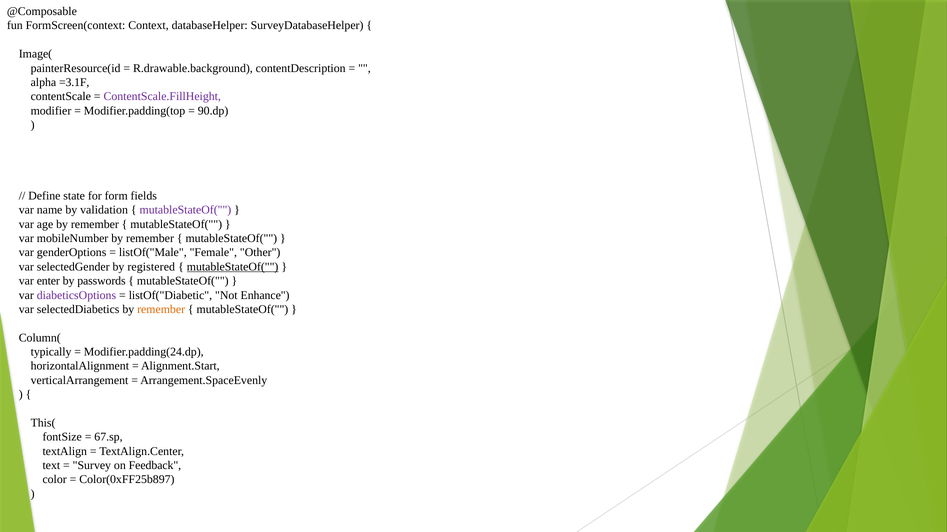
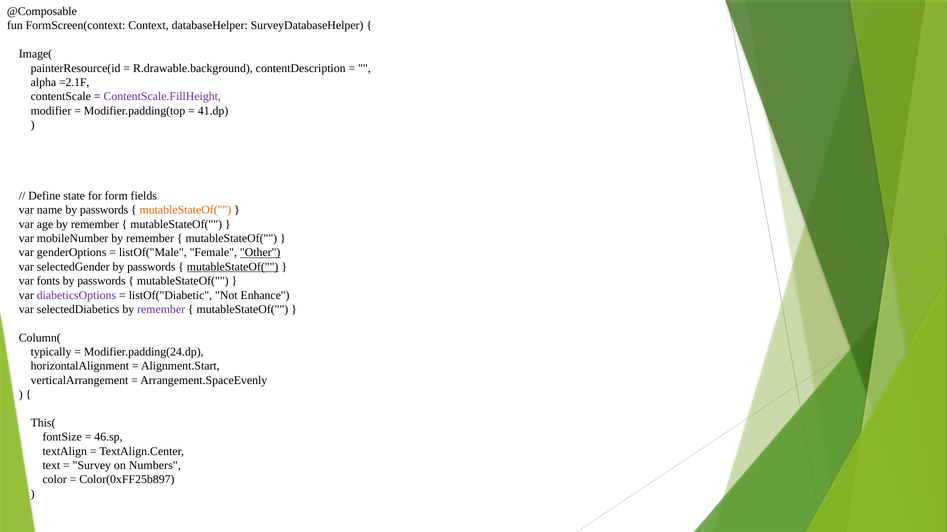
=3.1F: =3.1F -> =2.1F
90.dp: 90.dp -> 41.dp
name by validation: validation -> passwords
mutableStateOf( at (185, 210) colour: purple -> orange
Other underline: none -> present
selectedGender by registered: registered -> passwords
enter: enter -> fonts
remember at (161, 310) colour: orange -> purple
67.sp: 67.sp -> 46.sp
Feedback: Feedback -> Numbers
